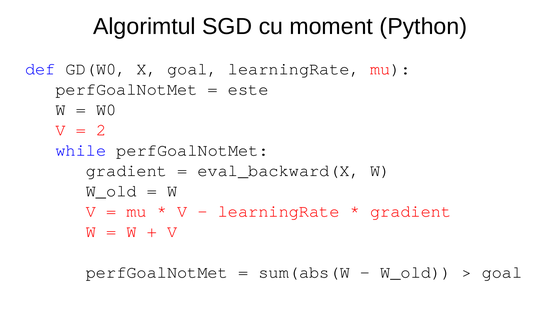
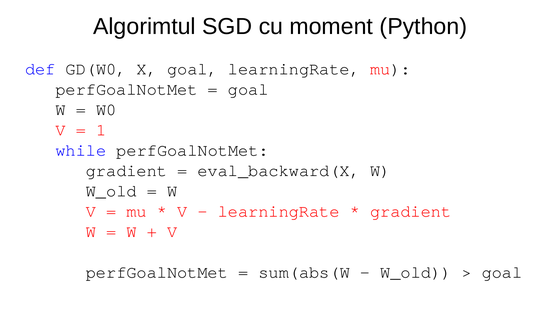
este at (248, 89): este -> goal
2: 2 -> 1
